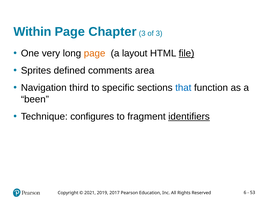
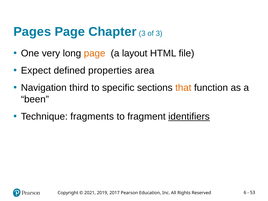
Within: Within -> Pages
file underline: present -> none
Sprites: Sprites -> Expect
comments: comments -> properties
that colour: blue -> orange
configures: configures -> fragments
